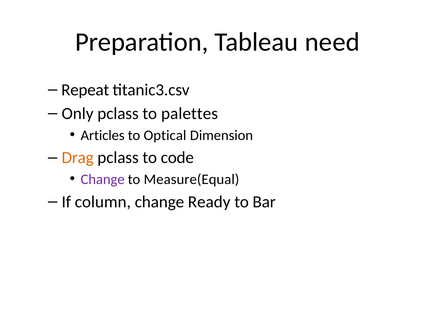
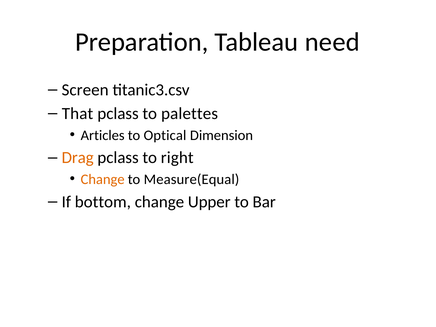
Repeat: Repeat -> Screen
Only: Only -> That
code: code -> right
Change at (103, 179) colour: purple -> orange
column: column -> bottom
Ready: Ready -> Upper
